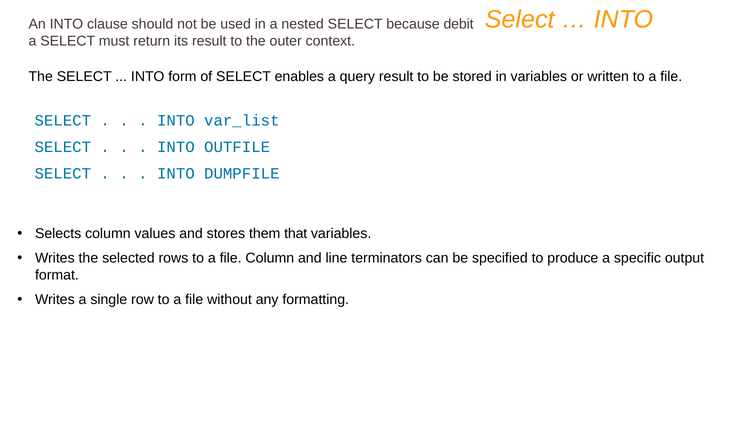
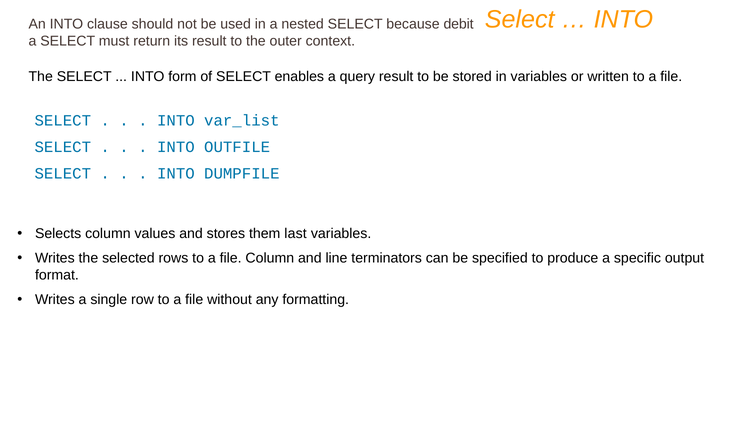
that: that -> last
